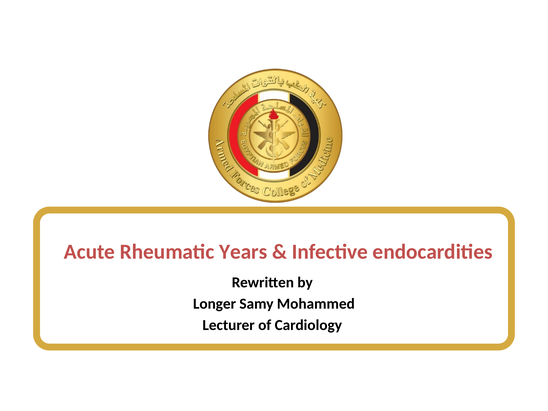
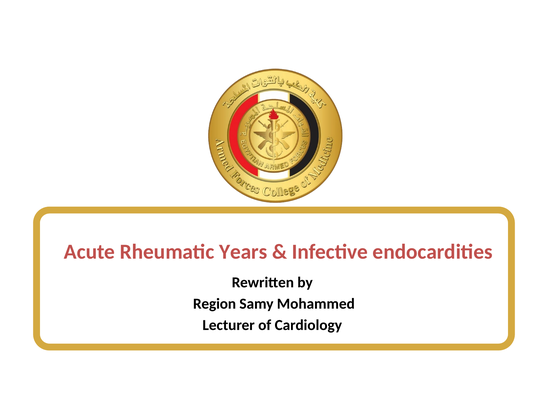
Longer: Longer -> Region
